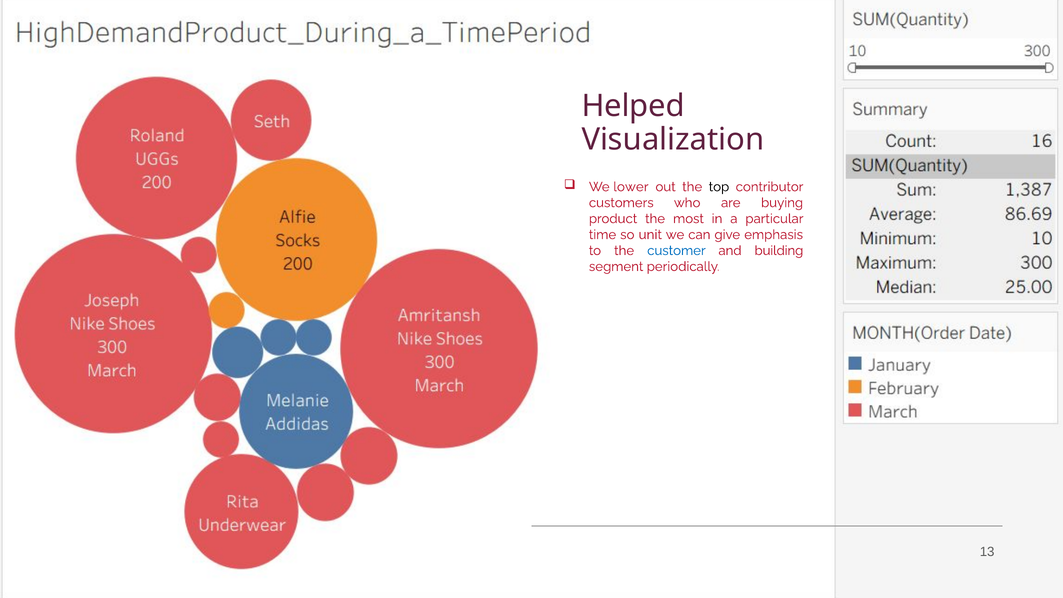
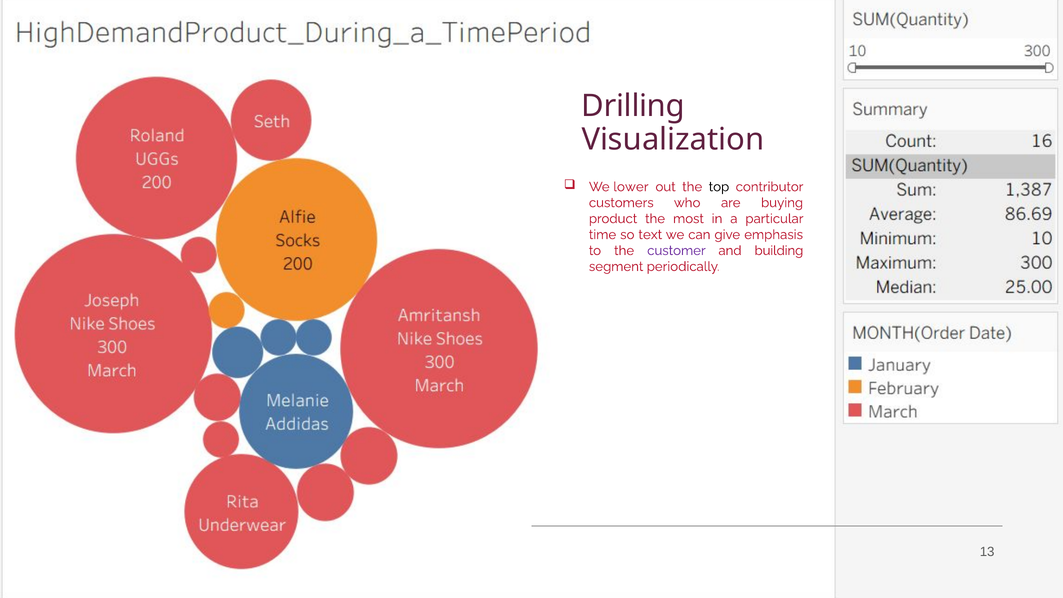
Helped: Helped -> Drilling
unit: unit -> text
customer colour: blue -> purple
